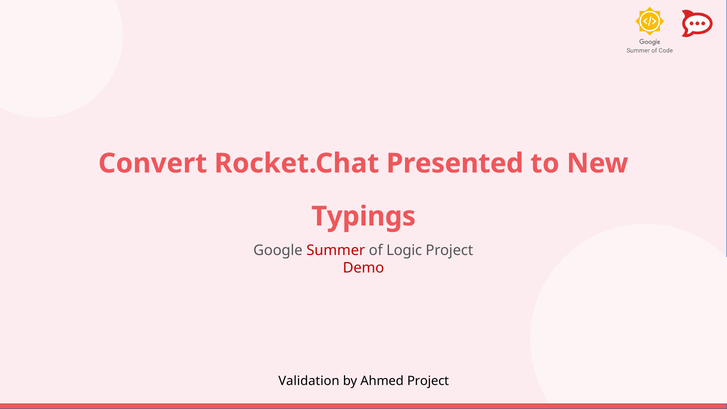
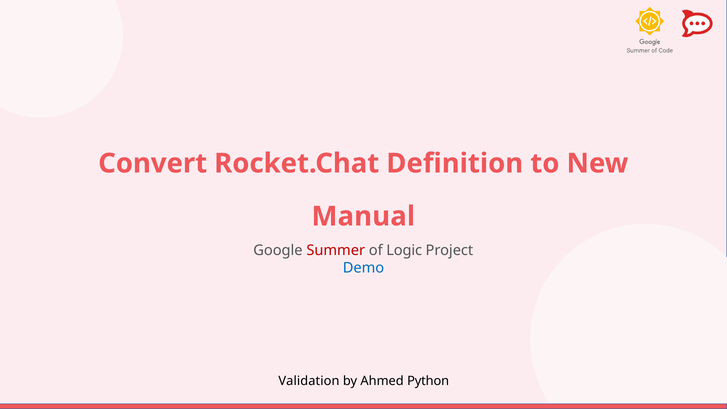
Presented: Presented -> Definition
Typings: Typings -> Manual
Demo colour: red -> blue
Ahmed Project: Project -> Python
